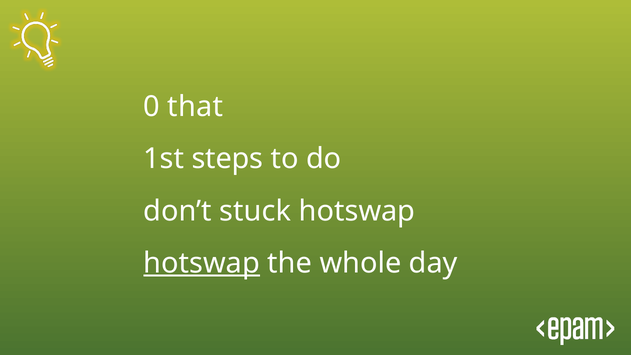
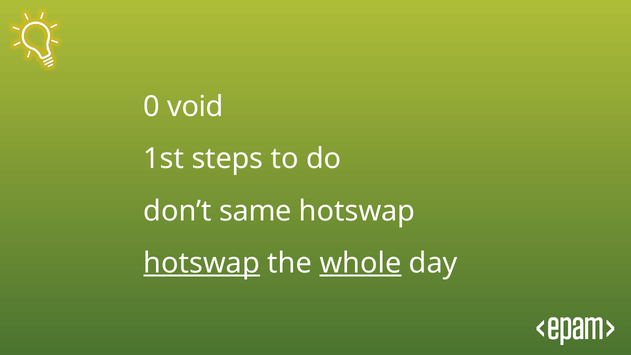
that: that -> void
stuck: stuck -> same
whole underline: none -> present
